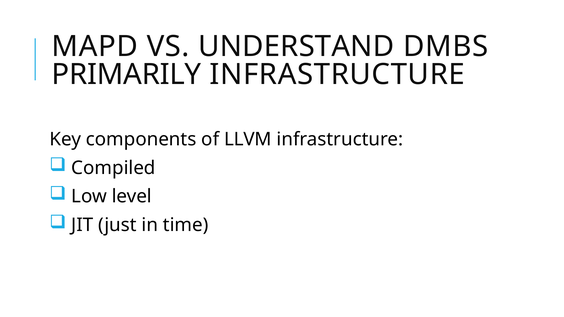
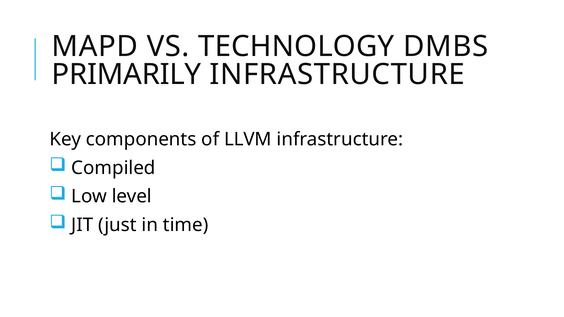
UNDERSTAND: UNDERSTAND -> TECHNOLOGY
